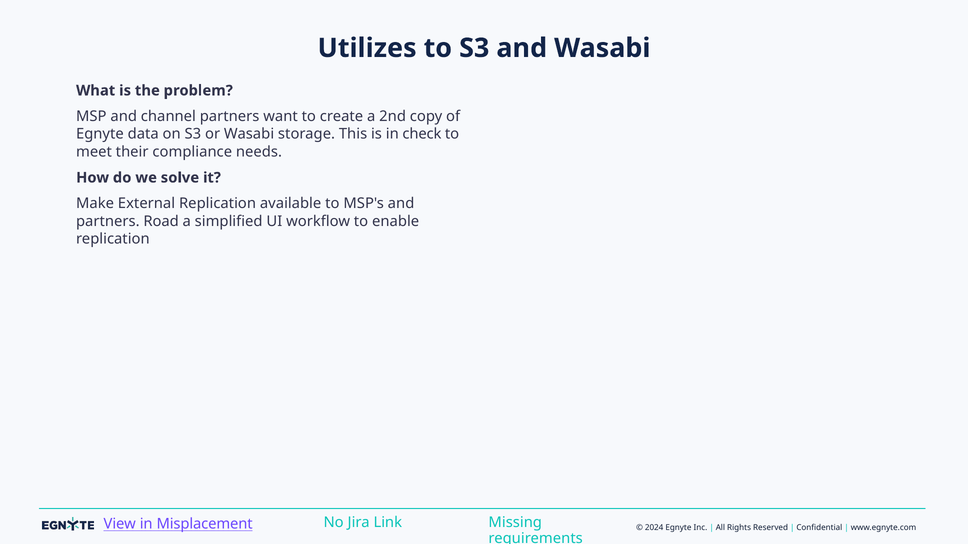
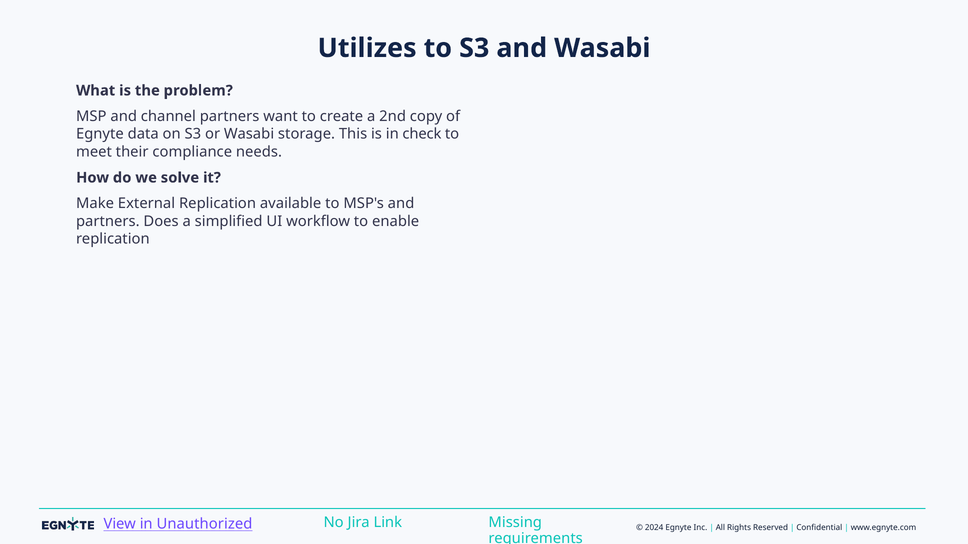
Road: Road -> Does
Misplacement: Misplacement -> Unauthorized
